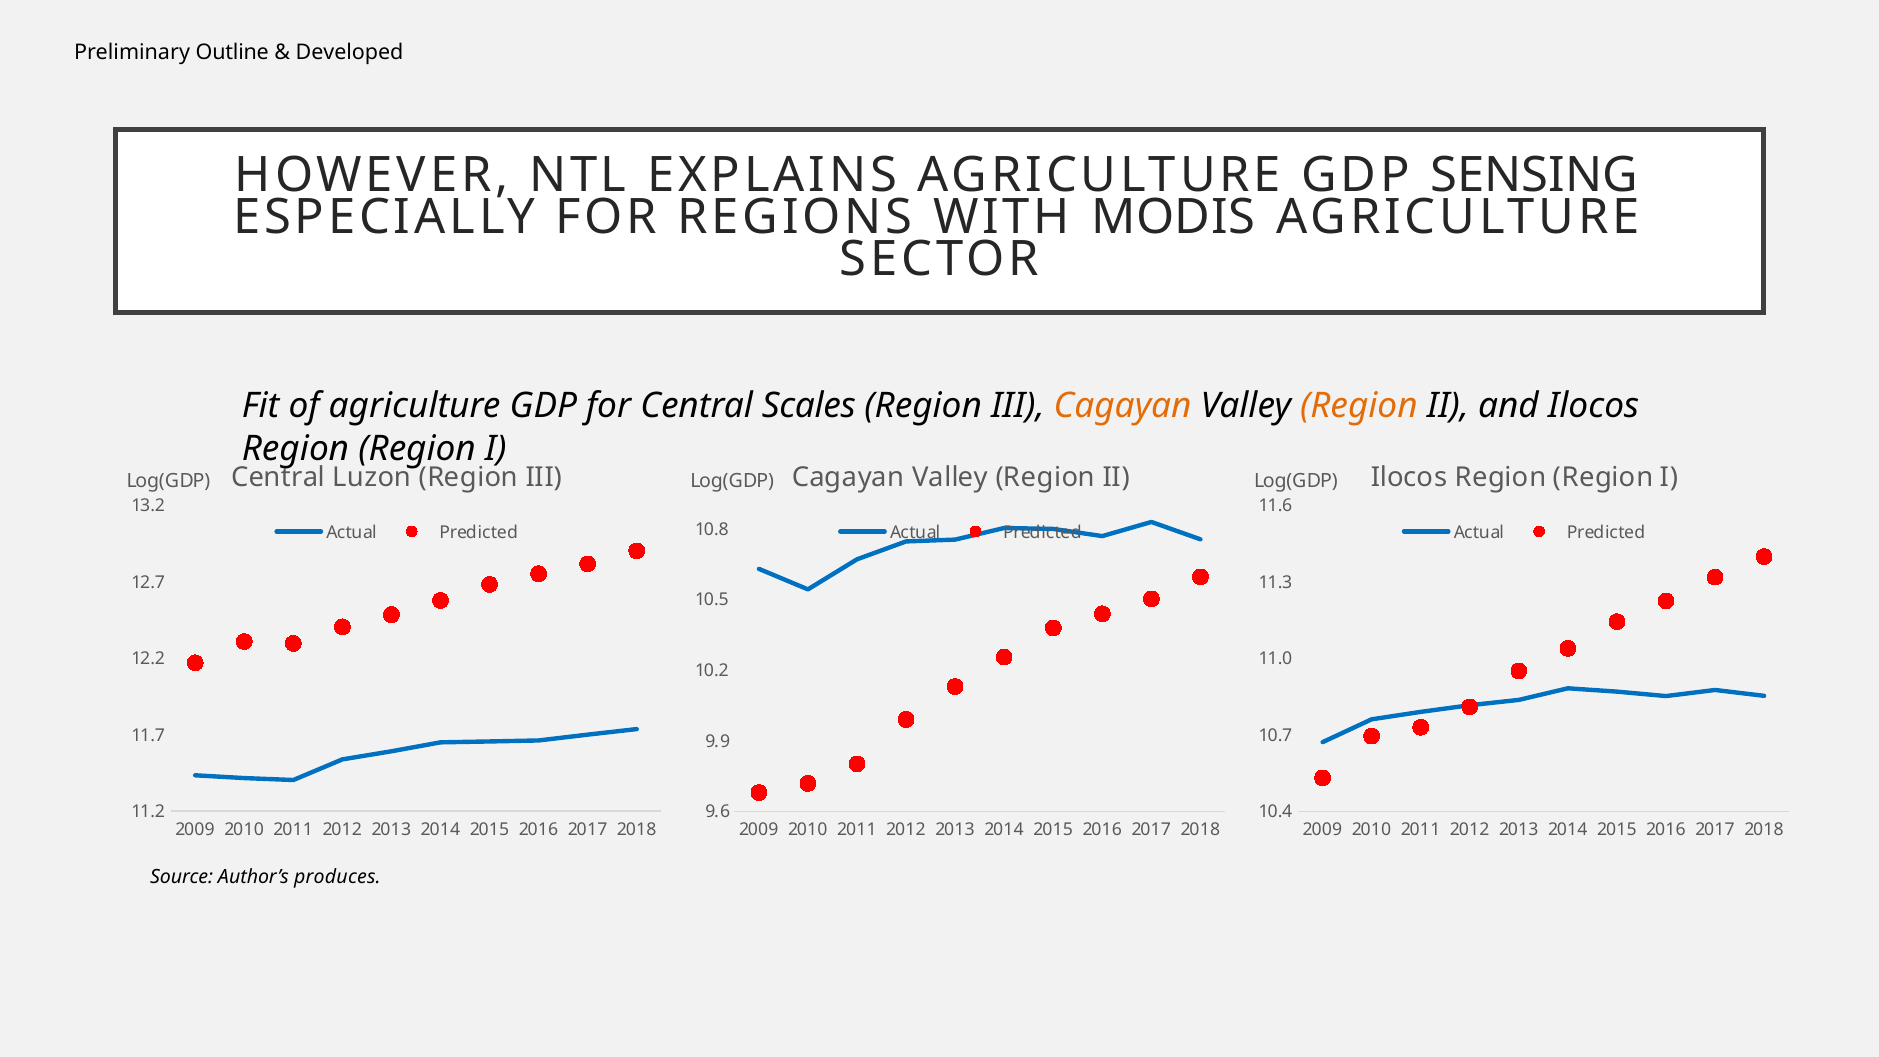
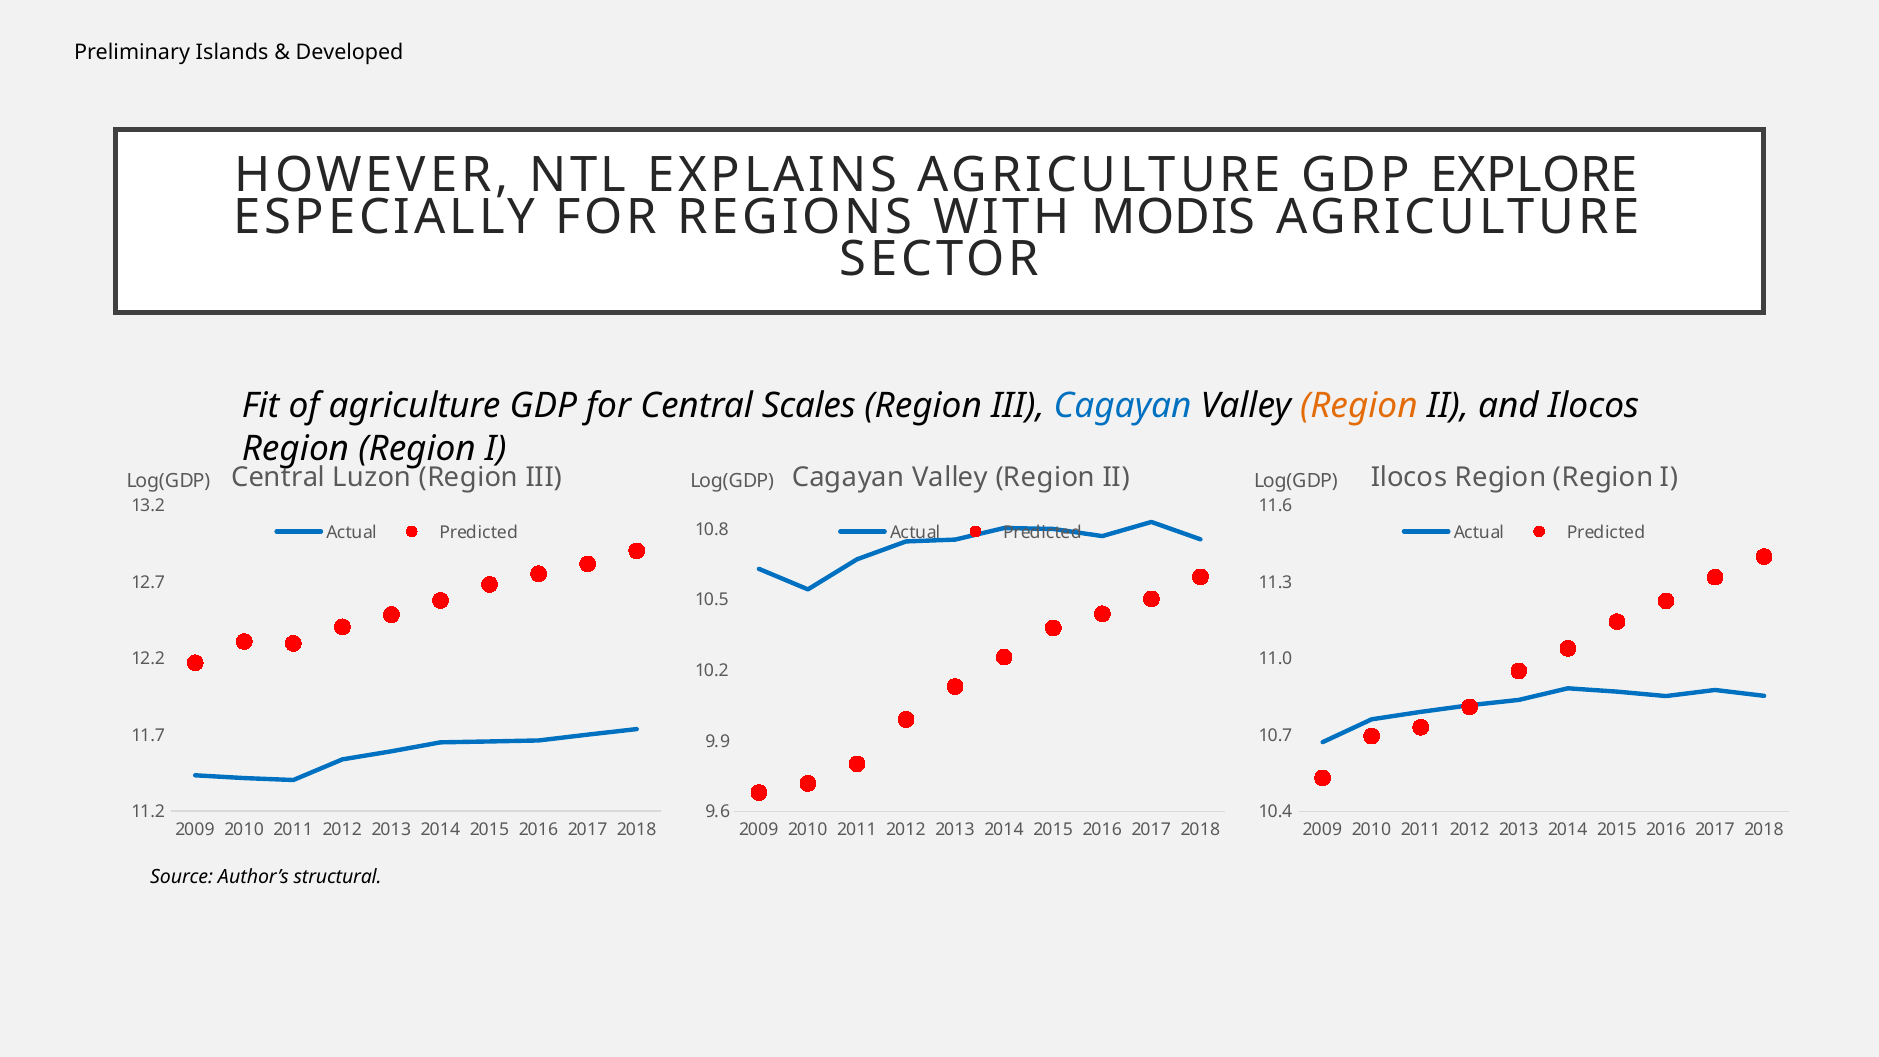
Outline: Outline -> Islands
SENSING: SENSING -> EXPLORE
Cagayan at (1123, 406) colour: orange -> blue
produces: produces -> structural
